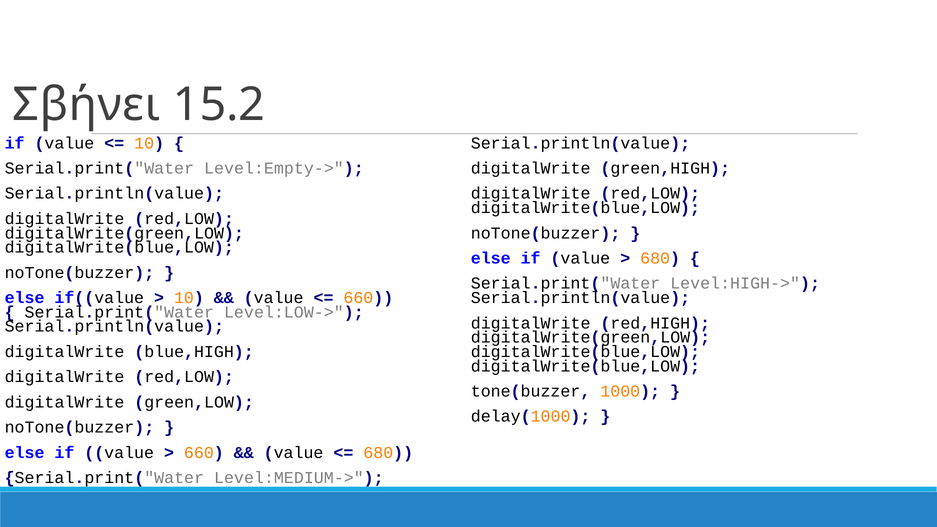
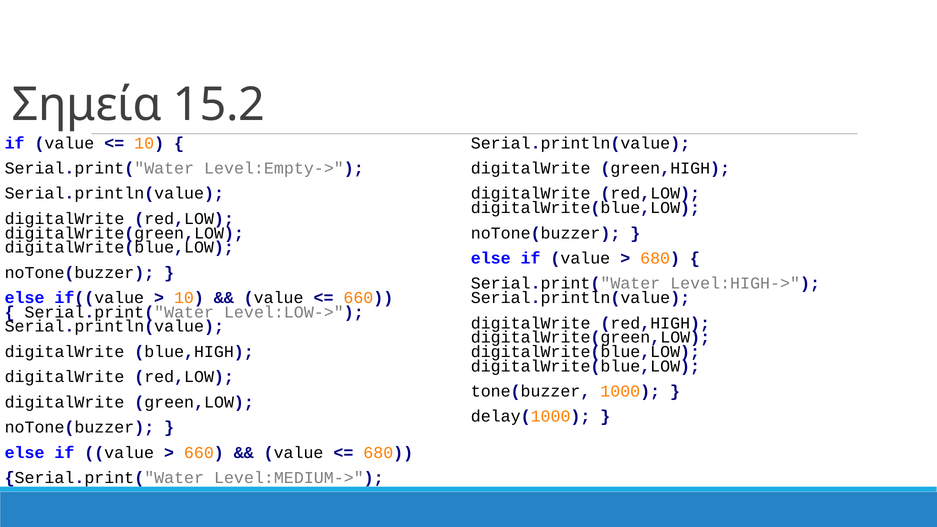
Σβήνει: Σβήνει -> Σημεία
